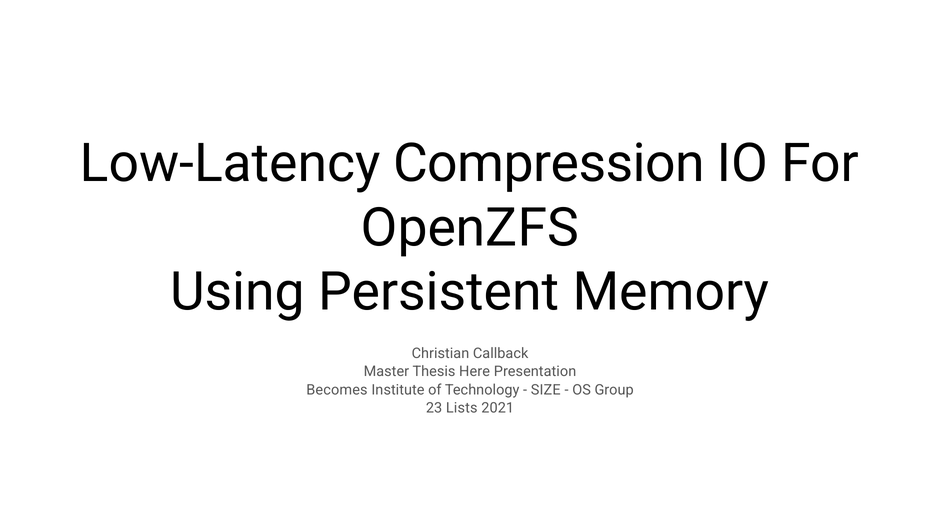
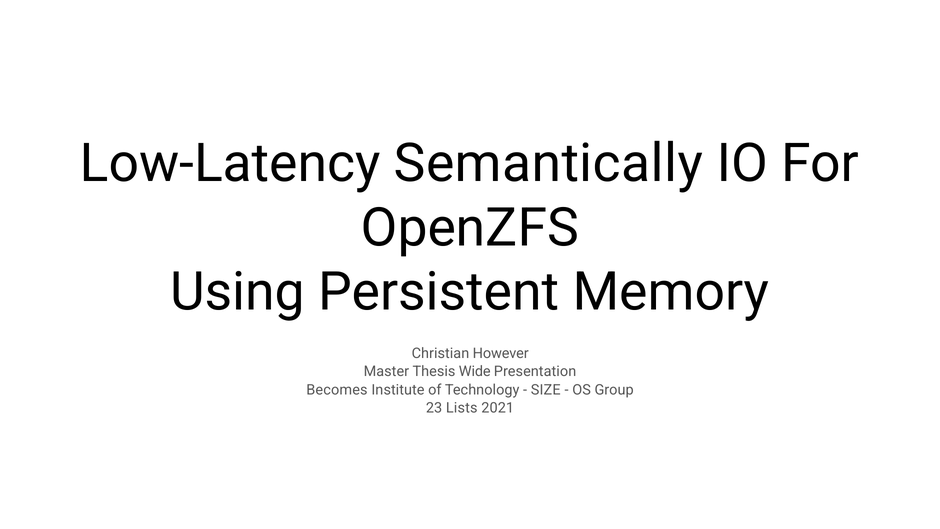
Compression: Compression -> Semantically
Callback: Callback -> However
Here: Here -> Wide
